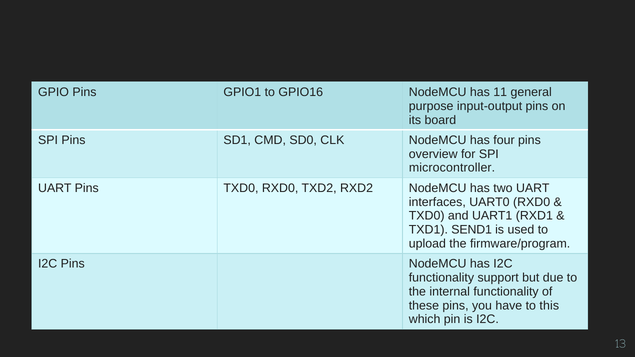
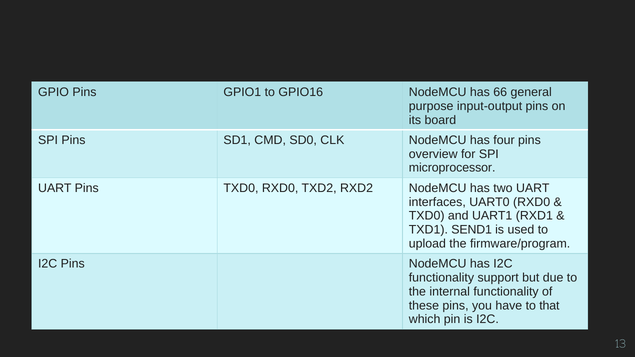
11: 11 -> 66
microcontroller: microcontroller -> microprocessor
this: this -> that
